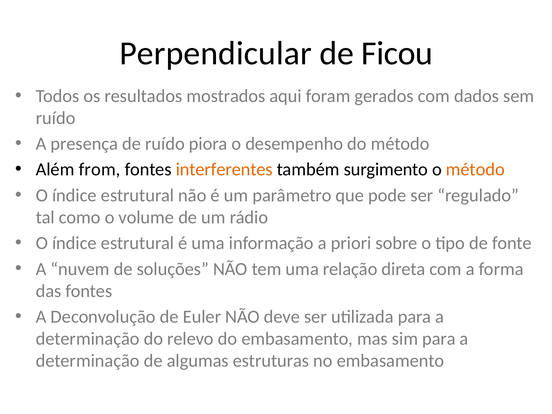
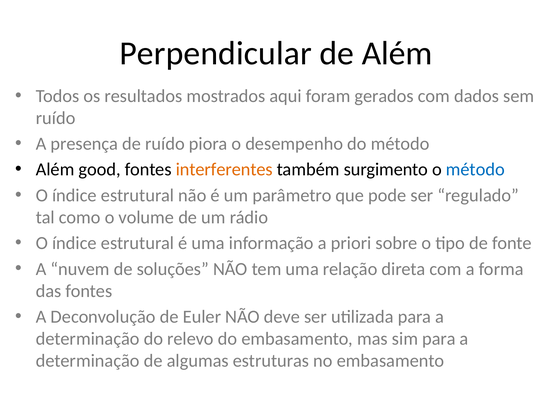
de Ficou: Ficou -> Além
from: from -> good
método at (475, 170) colour: orange -> blue
